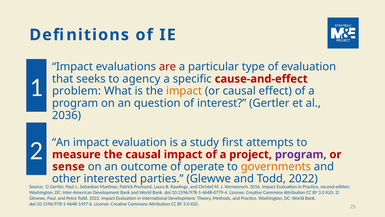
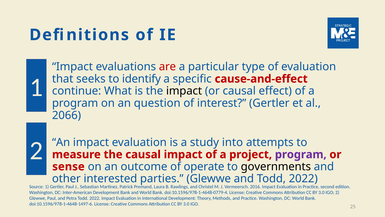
agency: agency -> identify
problem: problem -> continue
impact at (184, 91) colour: orange -> black
2036: 2036 -> 2066
first: first -> into
governments colour: orange -> black
